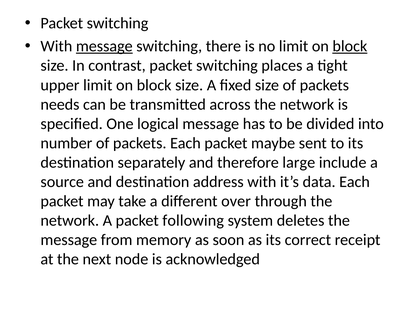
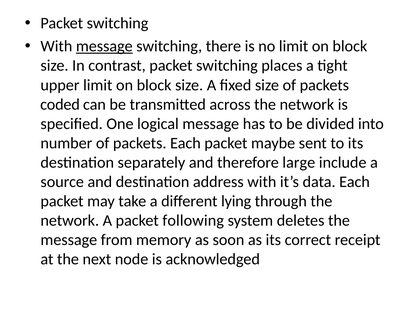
block at (350, 46) underline: present -> none
needs: needs -> coded
over: over -> lying
